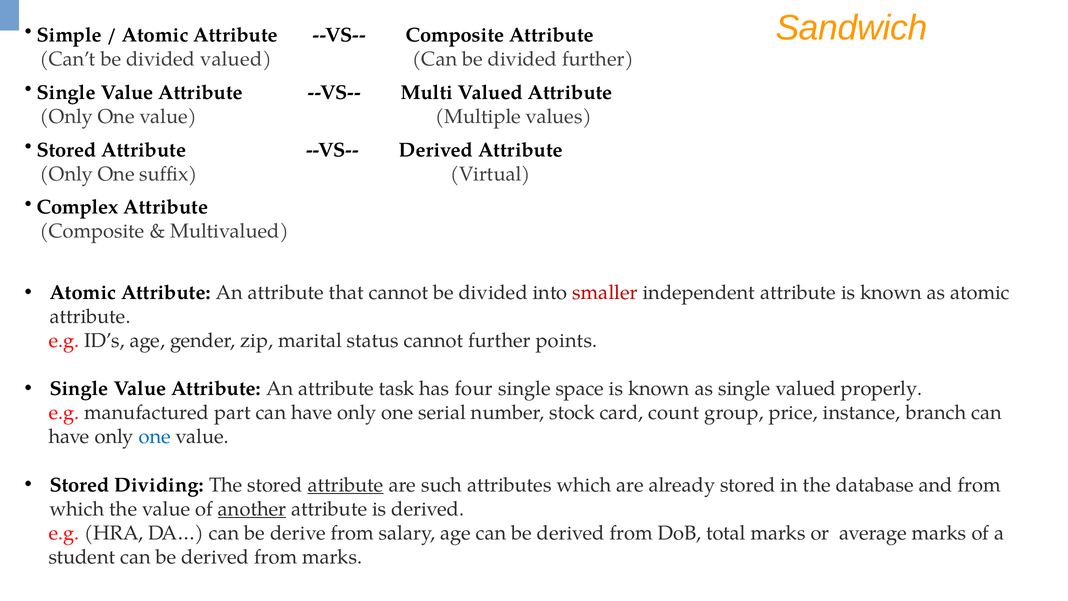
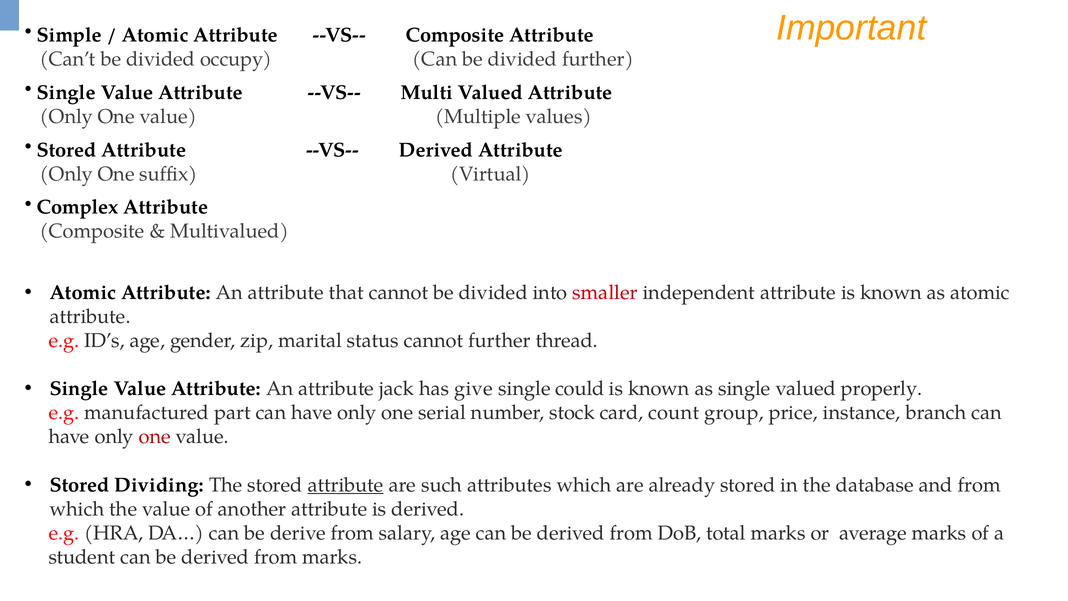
Sandwich: Sandwich -> Important
divided valued: valued -> occupy
points: points -> thread
task: task -> jack
four: four -> give
space: space -> could
one at (155, 437) colour: blue -> red
another underline: present -> none
